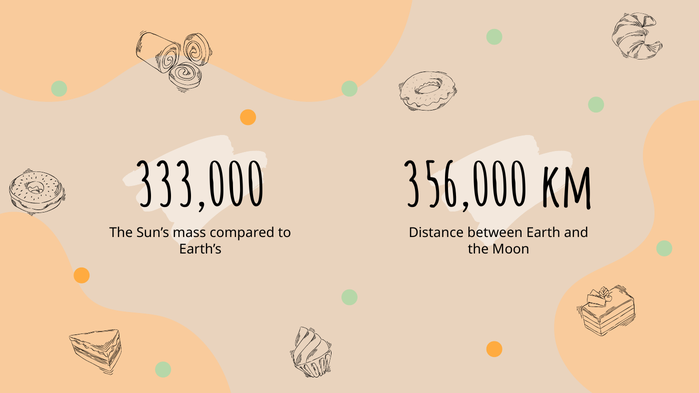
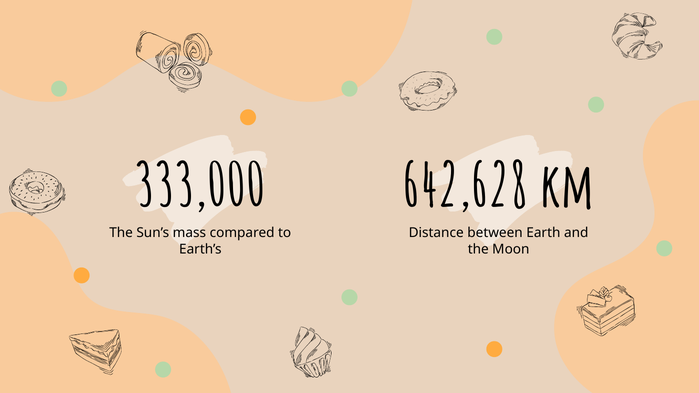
356,000: 356,000 -> 642,628
